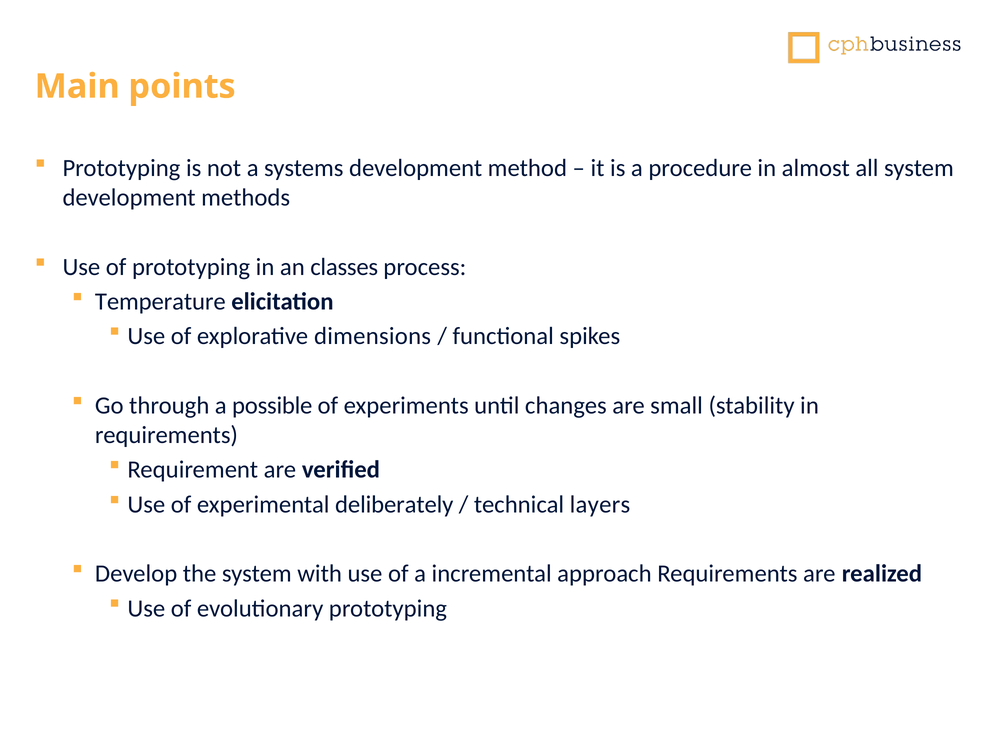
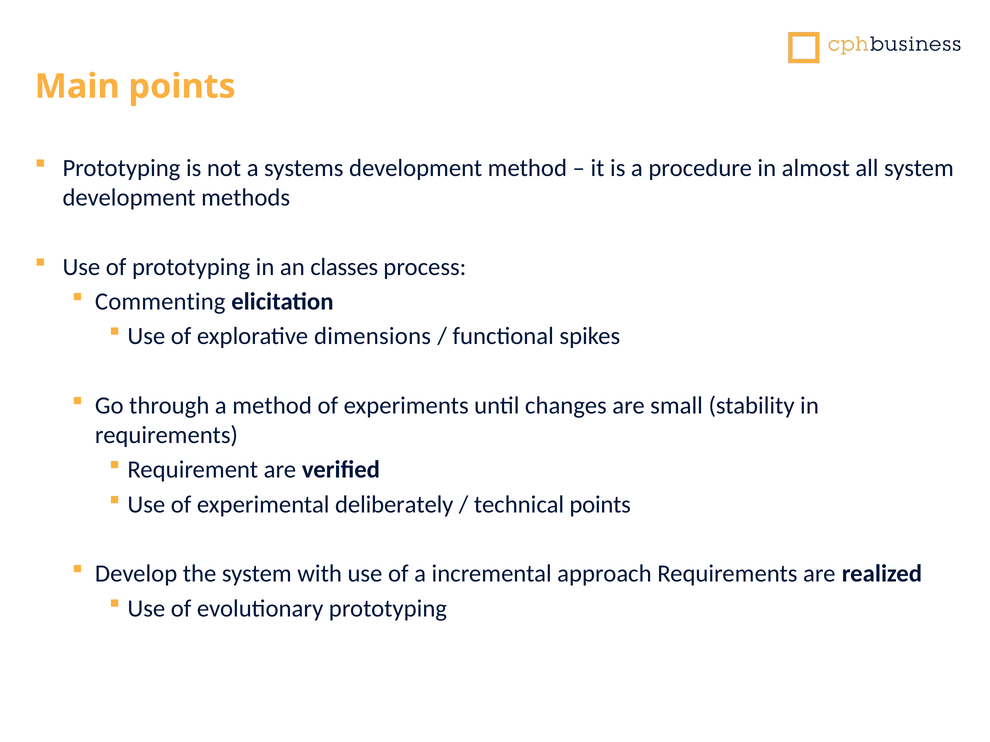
Temperature: Temperature -> Commenting
a possible: possible -> method
technical layers: layers -> points
